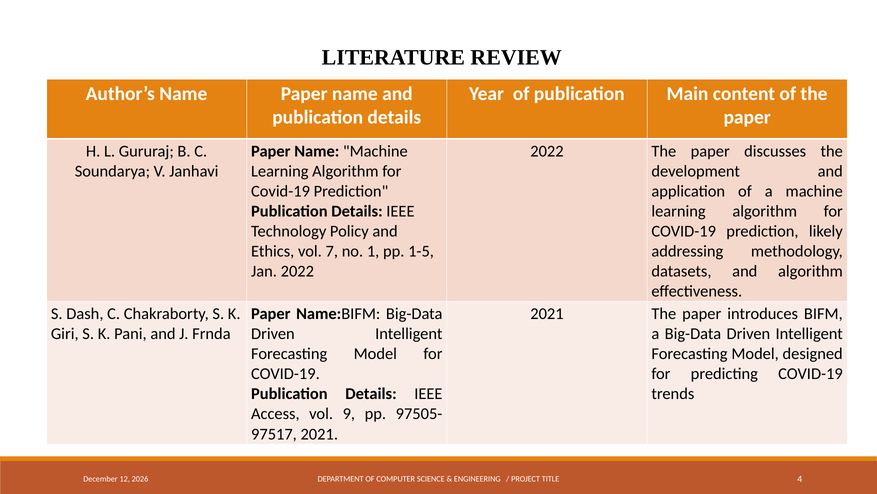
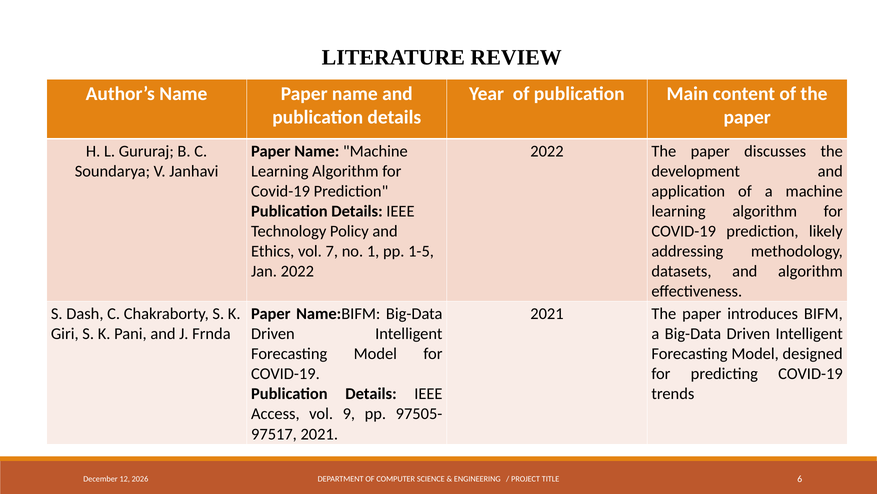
4: 4 -> 6
